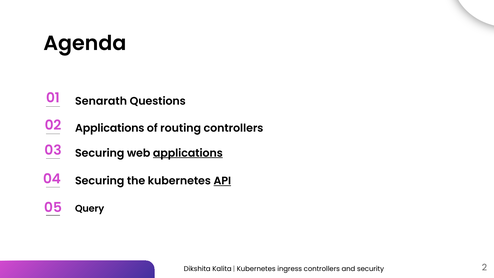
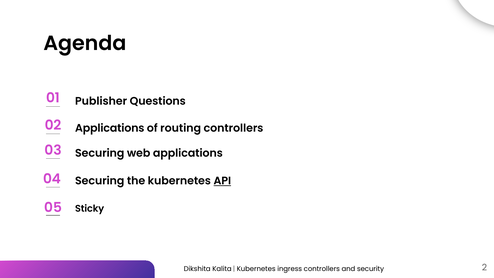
Senarath: Senarath -> Publisher
applications at (188, 153) underline: present -> none
Query: Query -> Sticky
